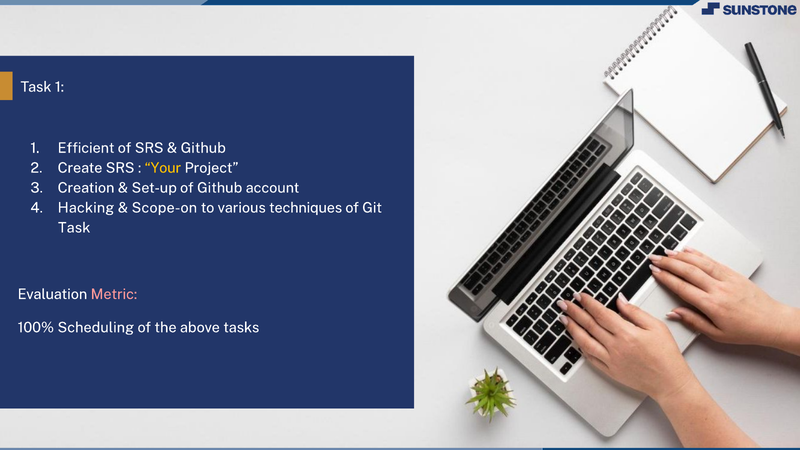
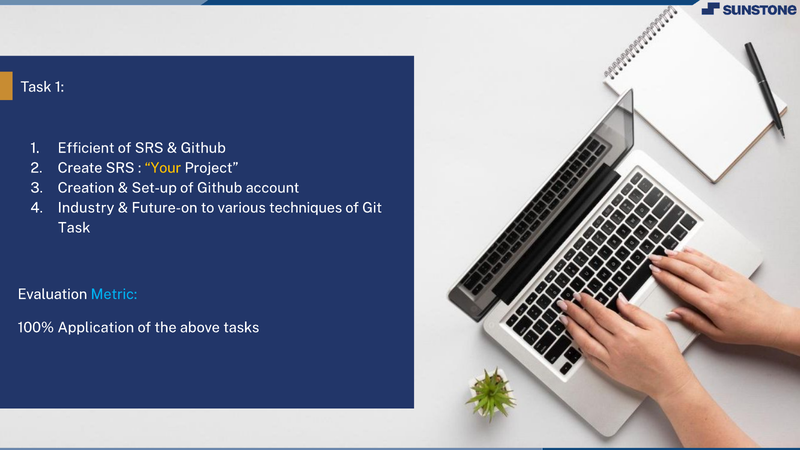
Hacking: Hacking -> Industry
Scope-on: Scope-on -> Future-on
Metric colour: pink -> light blue
Scheduling: Scheduling -> Application
